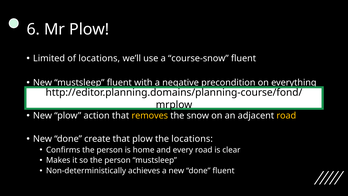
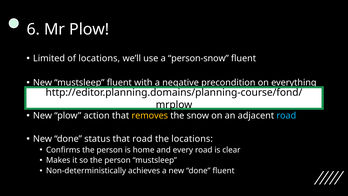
course-snow: course-snow -> person-snow
road at (286, 116) colour: yellow -> light blue
create: create -> status
that plow: plow -> road
